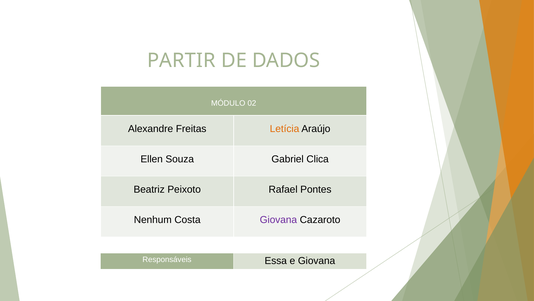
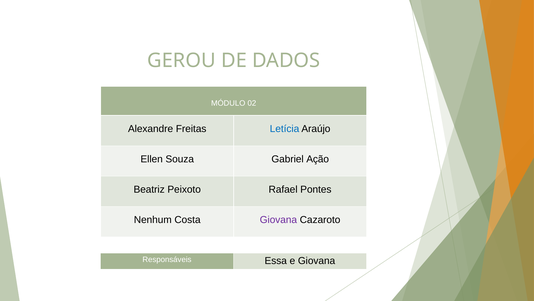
PARTIR: PARTIR -> GEROU
Letícia colour: orange -> blue
Clica: Clica -> Ação
